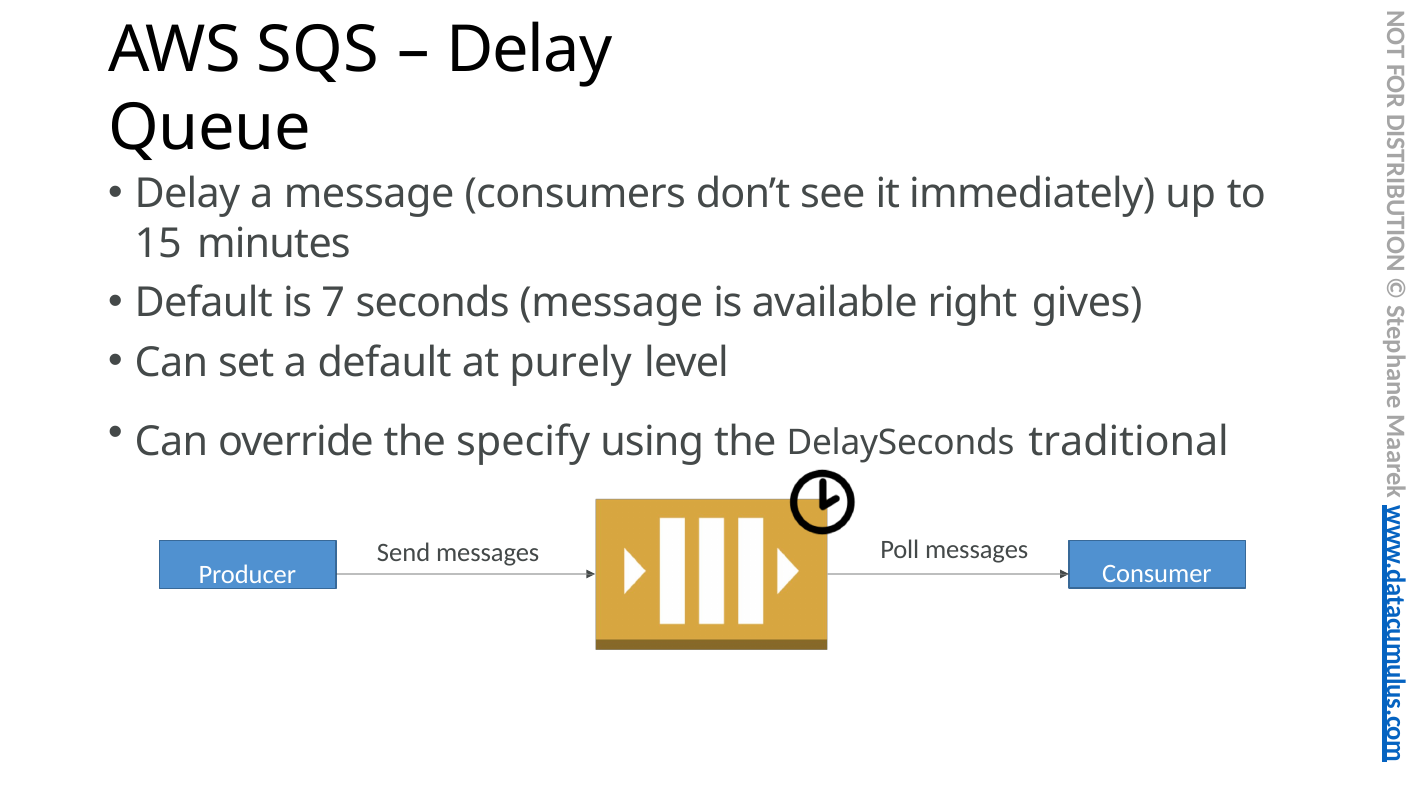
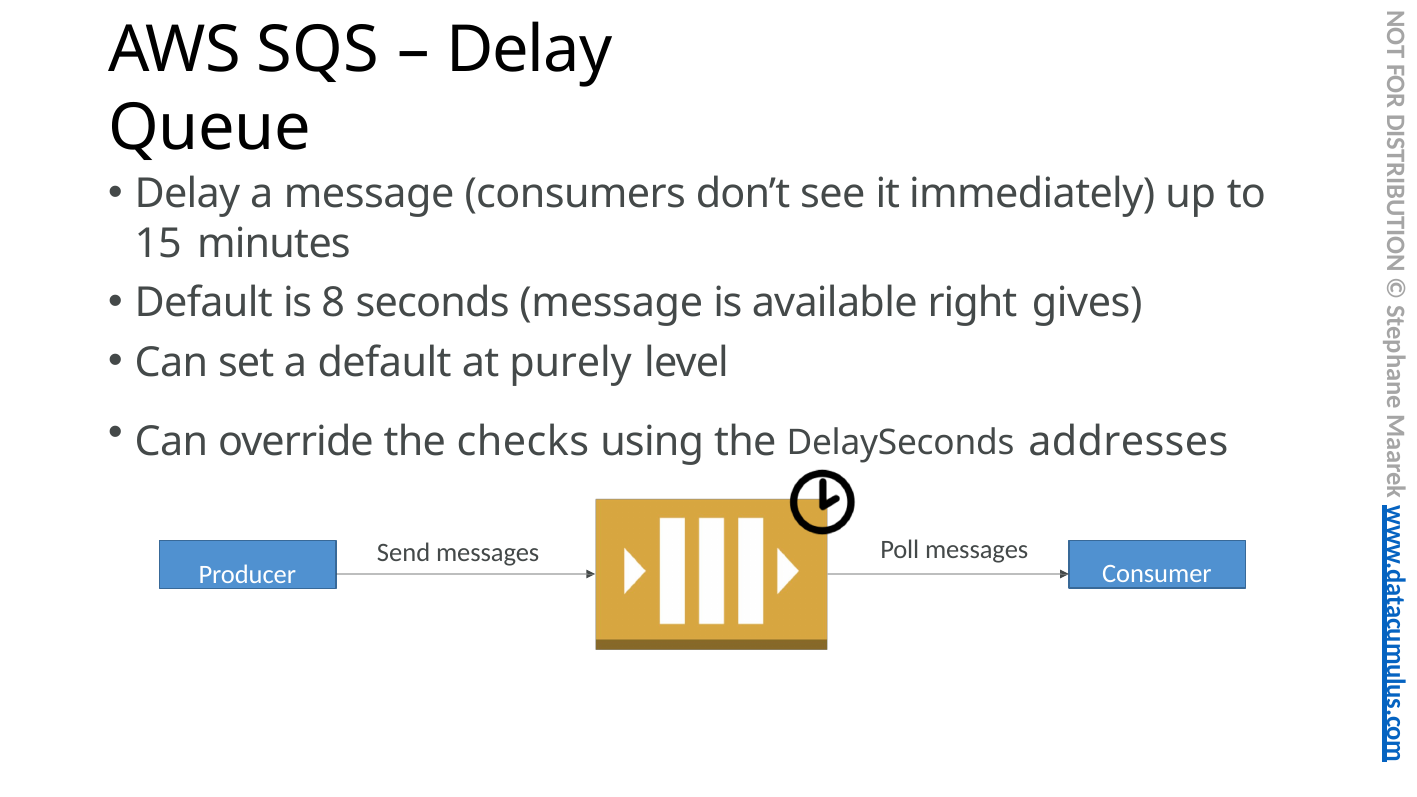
7: 7 -> 8
specify: specify -> checks
traditional: traditional -> addresses
